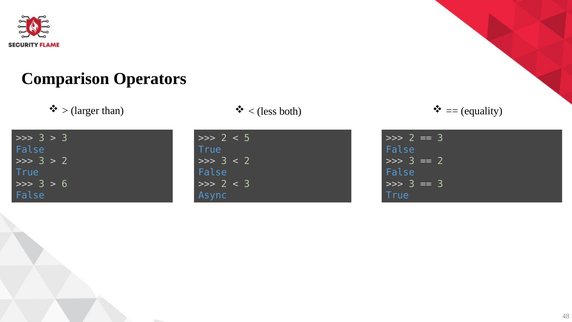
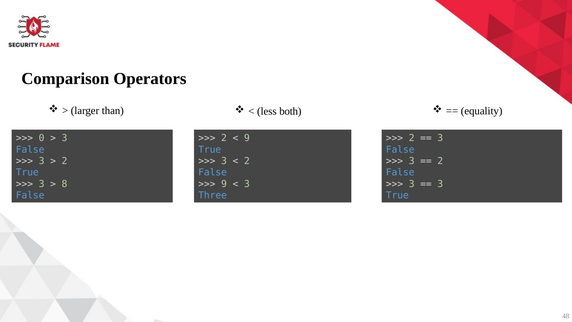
3 at (42, 138): 3 -> 0
5 at (247, 138): 5 -> 9
6: 6 -> 8
2 at (224, 184): 2 -> 9
Async: Async -> Three
